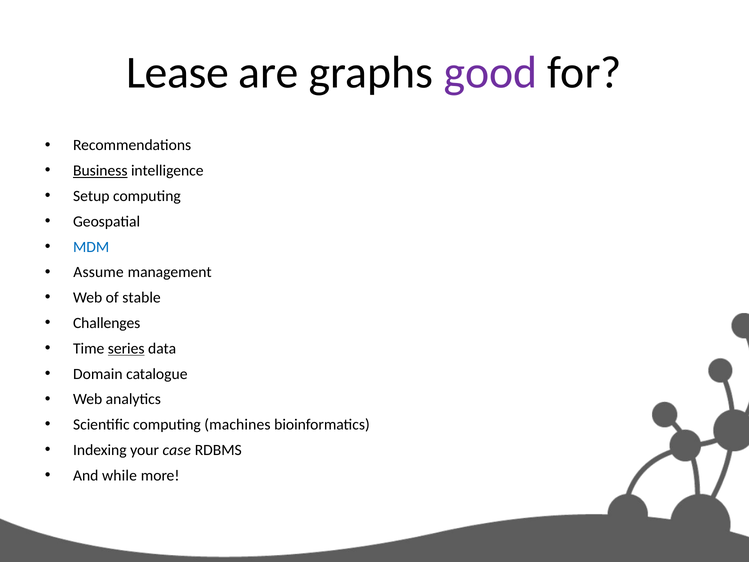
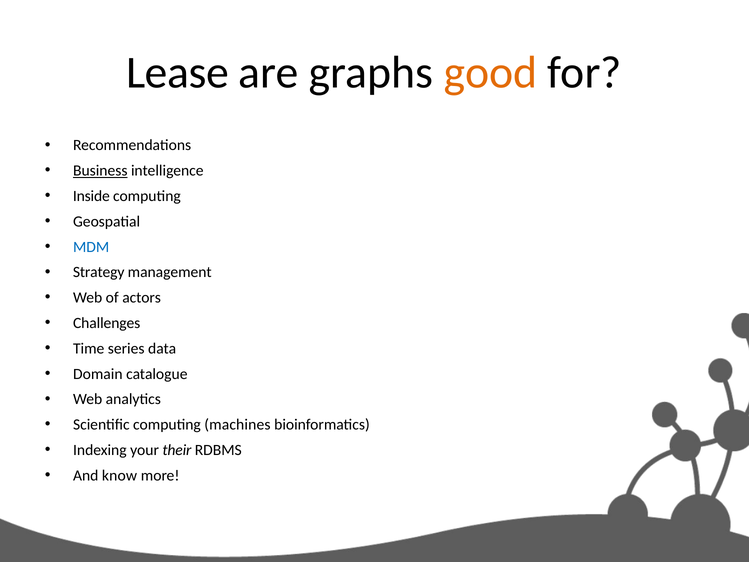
good colour: purple -> orange
Setup: Setup -> Inside
Assume: Assume -> Strategy
stable: stable -> actors
series underline: present -> none
case: case -> their
while: while -> know
